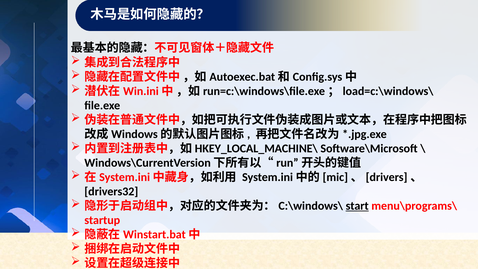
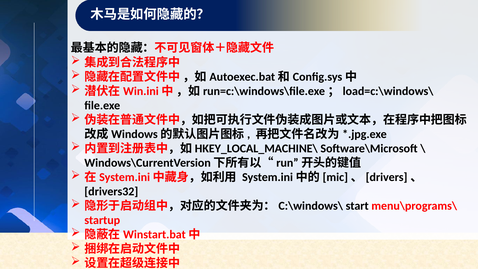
start underline: present -> none
